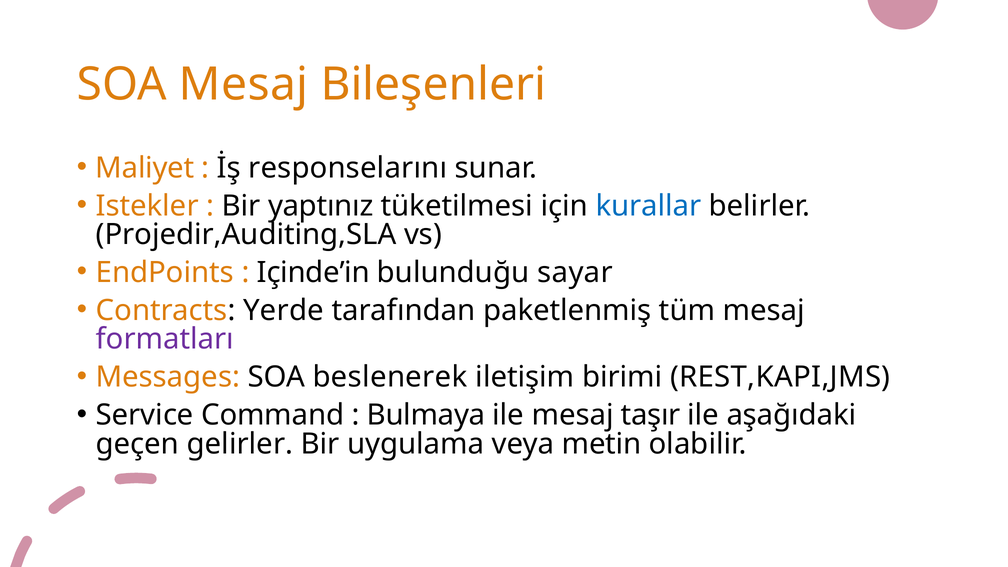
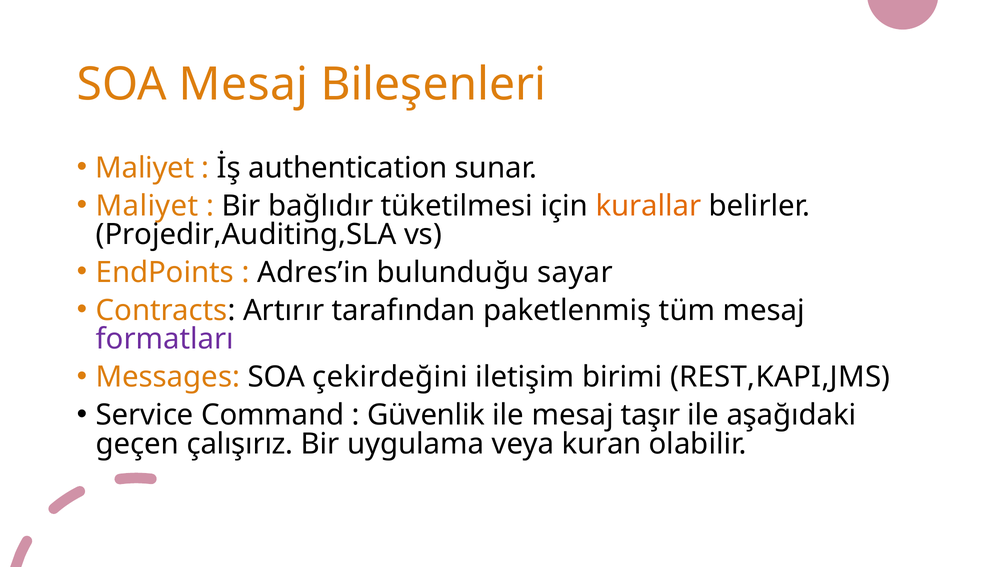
responselarını: responselarını -> authentication
Istekler at (147, 206): Istekler -> Maliyet
yaptınız: yaptınız -> bağlıdır
kurallar colour: blue -> orange
Içinde’in: Içinde’in -> Adres’in
Yerde: Yerde -> Artırır
beslenerek: beslenerek -> çekirdeğini
Bulmaya: Bulmaya -> Güvenlik
gelirler: gelirler -> çalışırız
metin: metin -> kuran
